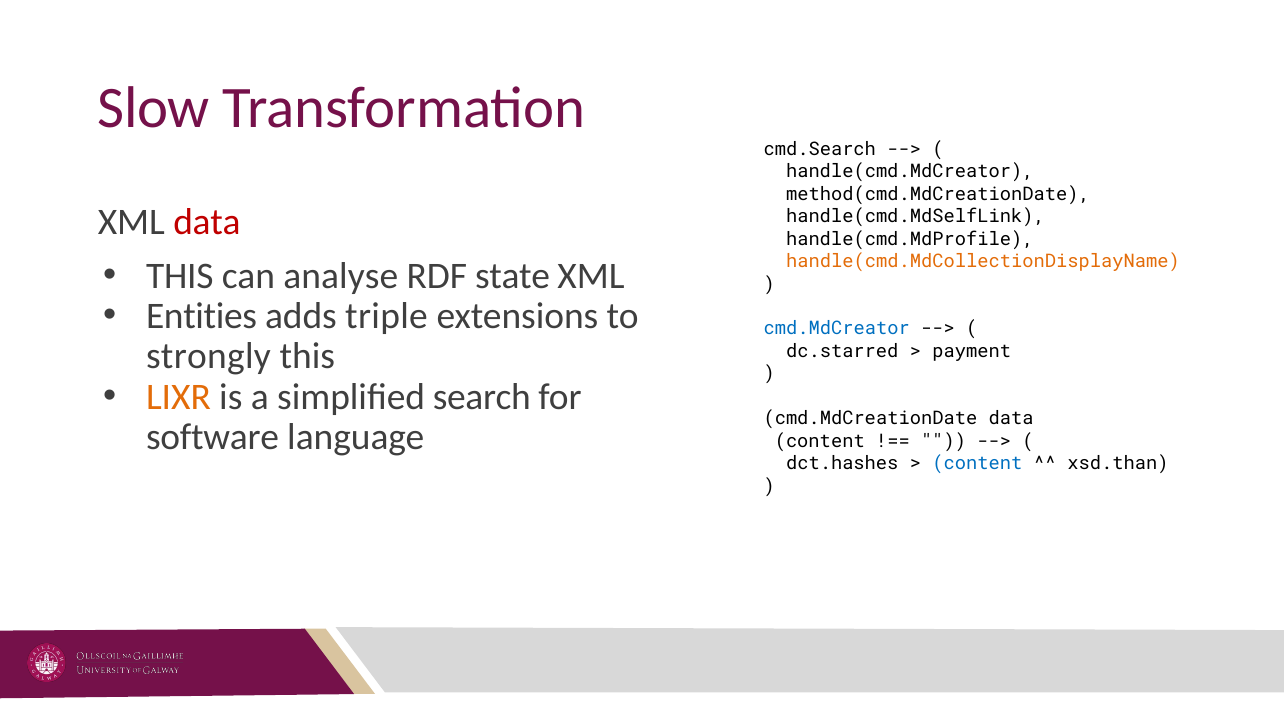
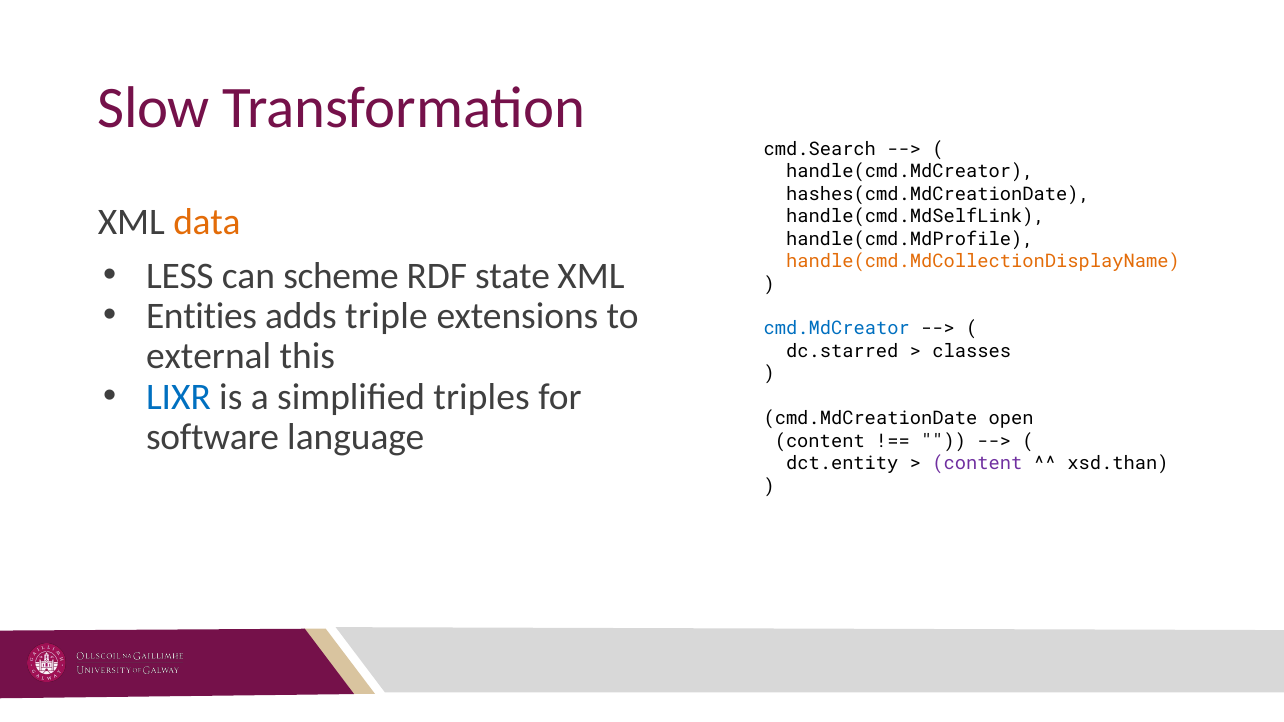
method(cmd.MdCreationDate: method(cmd.MdCreationDate -> hashes(cmd.MdCreationDate
data at (207, 222) colour: red -> orange
THIS at (180, 276): THIS -> LESS
analyse: analyse -> scheme
strongly: strongly -> external
payment: payment -> classes
LIXR colour: orange -> blue
search: search -> triples
cmd.MdCreationDate data: data -> open
dct.hashes: dct.hashes -> dct.entity
content at (977, 464) colour: blue -> purple
